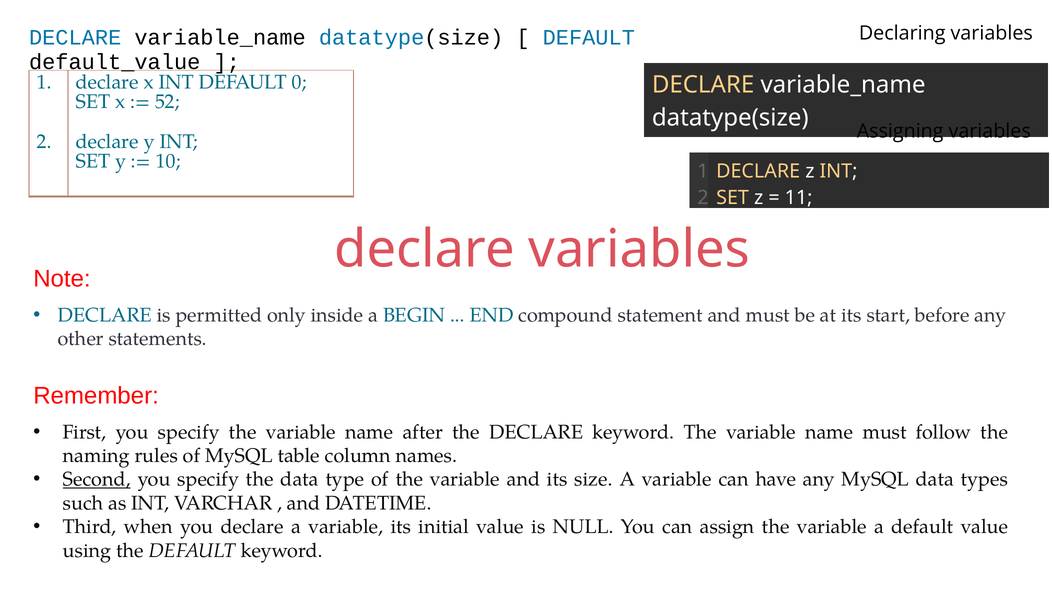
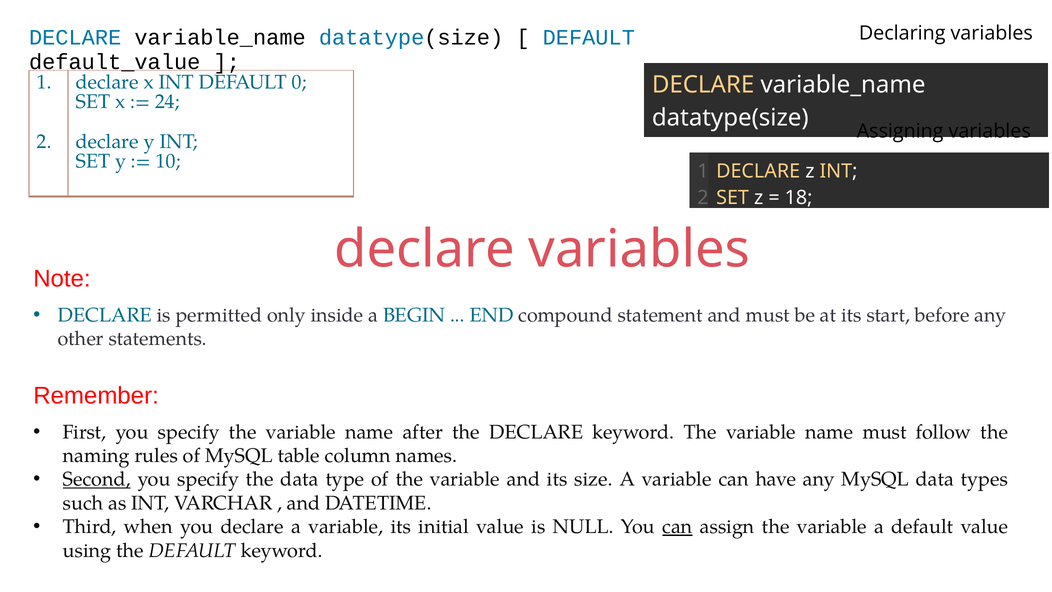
52: 52 -> 24
11: 11 -> 18
can at (677, 527) underline: none -> present
